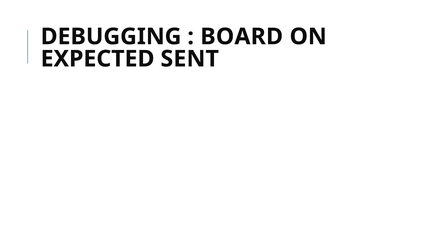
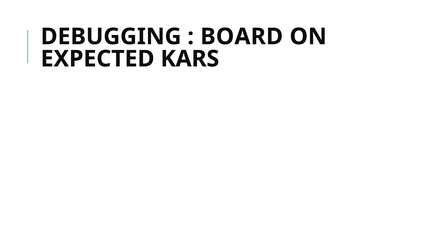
SENT: SENT -> KARS
